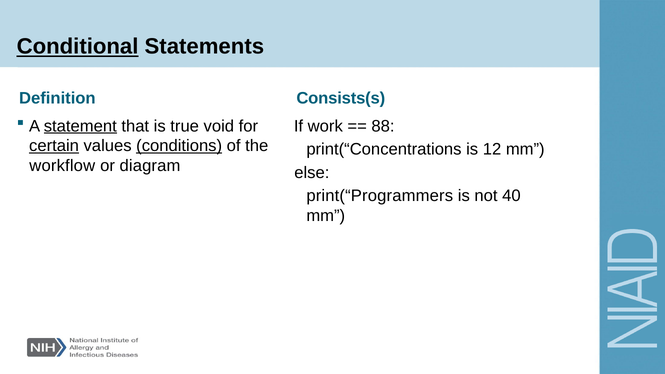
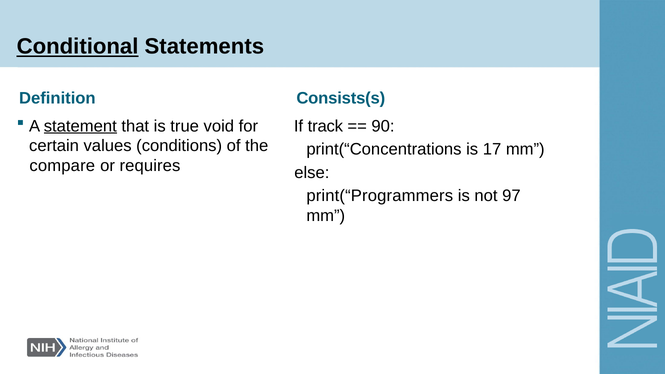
work: work -> track
88: 88 -> 90
certain underline: present -> none
conditions underline: present -> none
12: 12 -> 17
workflow: workflow -> compare
diagram: diagram -> requires
40: 40 -> 97
